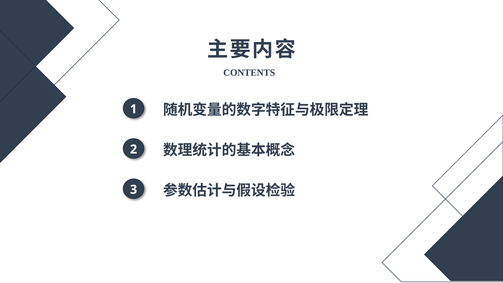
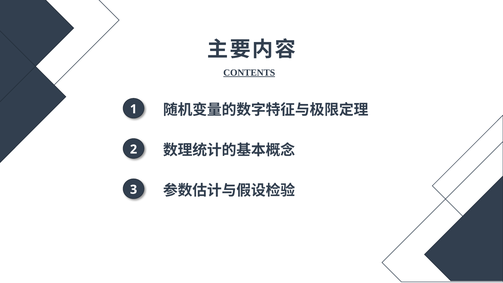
CONTENTS underline: none -> present
